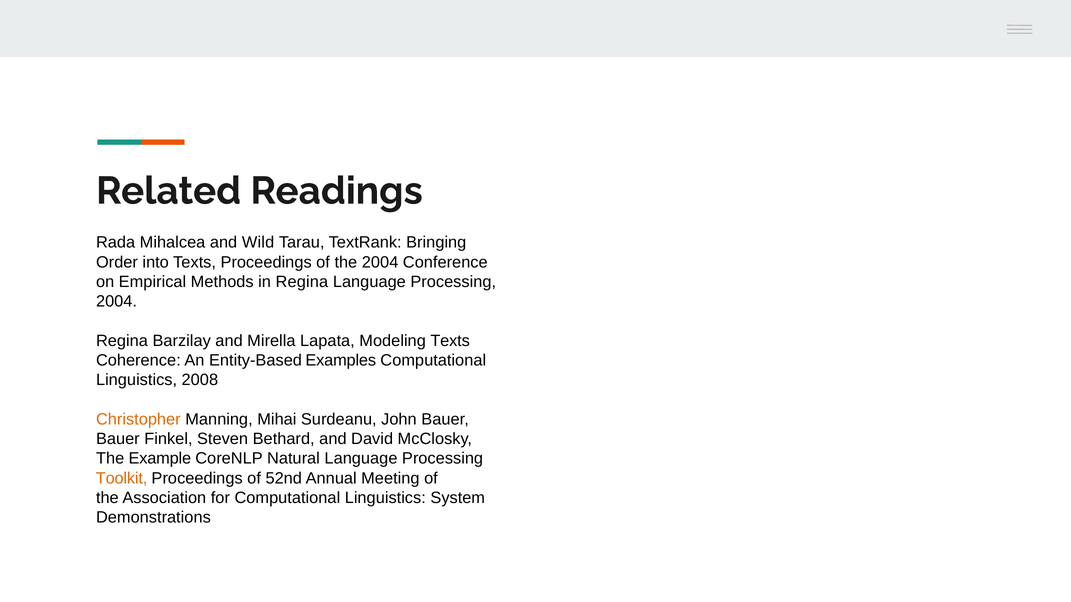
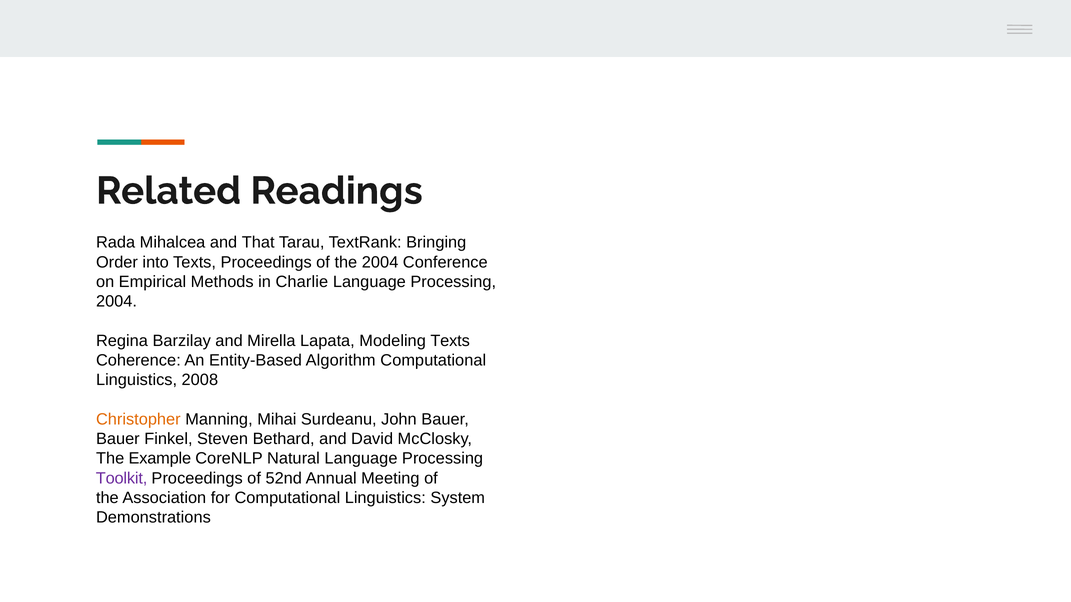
Wild: Wild -> That
in Regina: Regina -> Charlie
Examples: Examples -> Algorithm
Toolkit colour: orange -> purple
